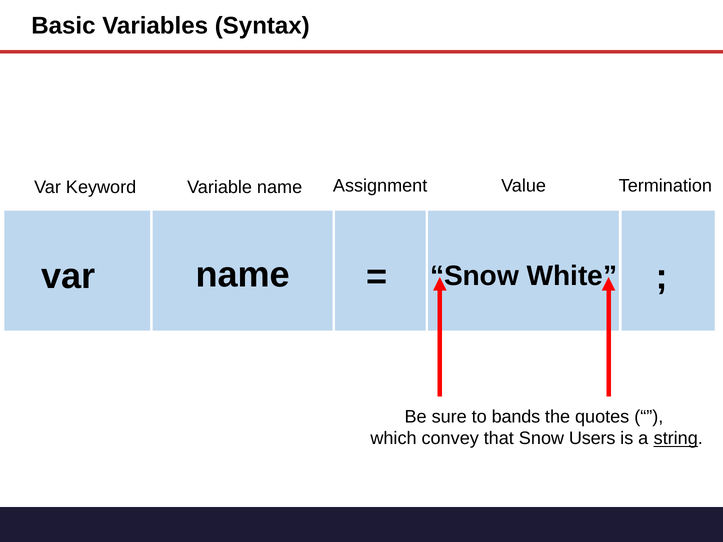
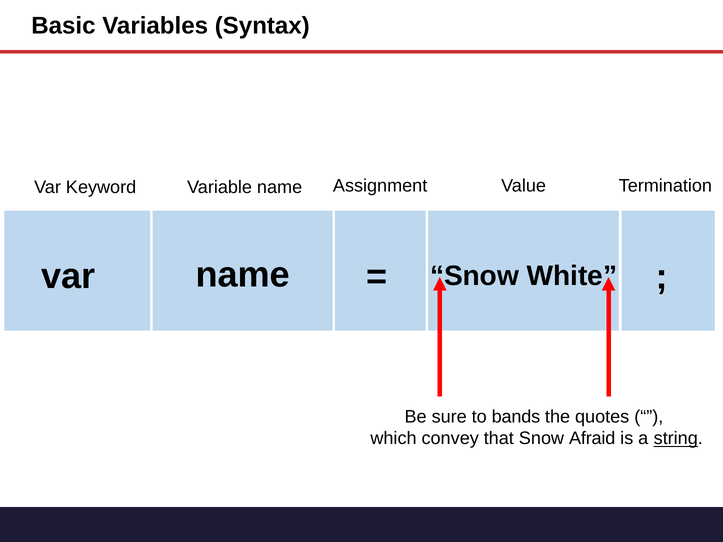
Users: Users -> Afraid
